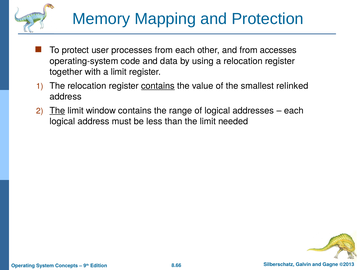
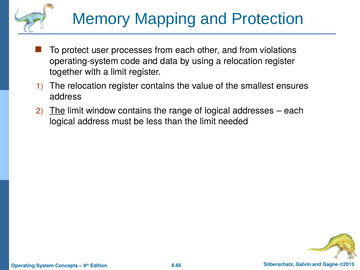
accesses: accesses -> violations
contains at (158, 86) underline: present -> none
relinked: relinked -> ensures
